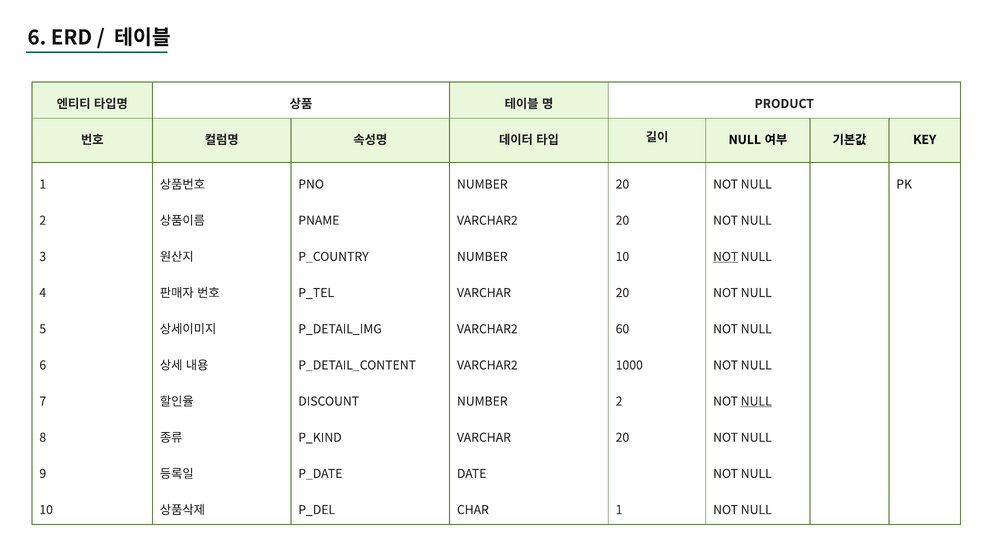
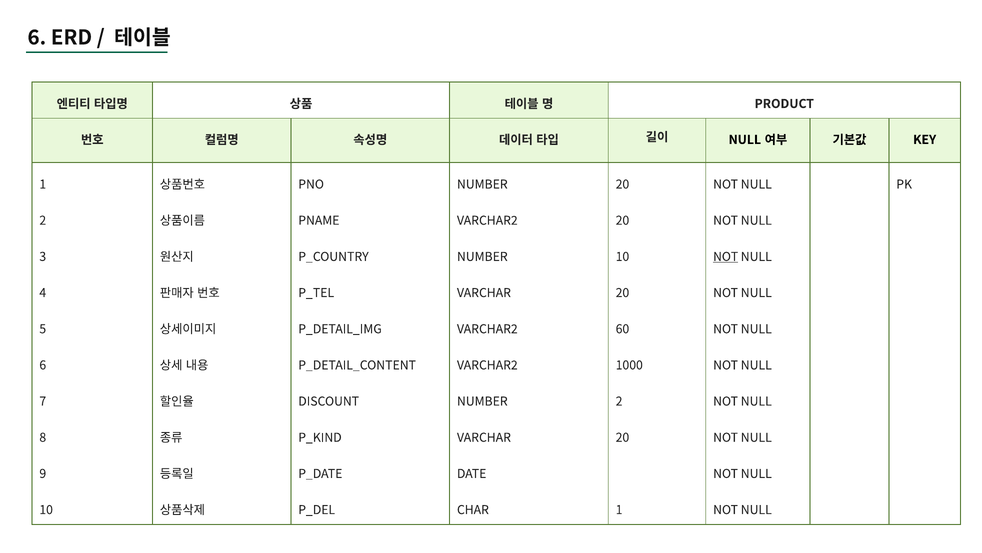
NULL at (756, 401) underline: present -> none
